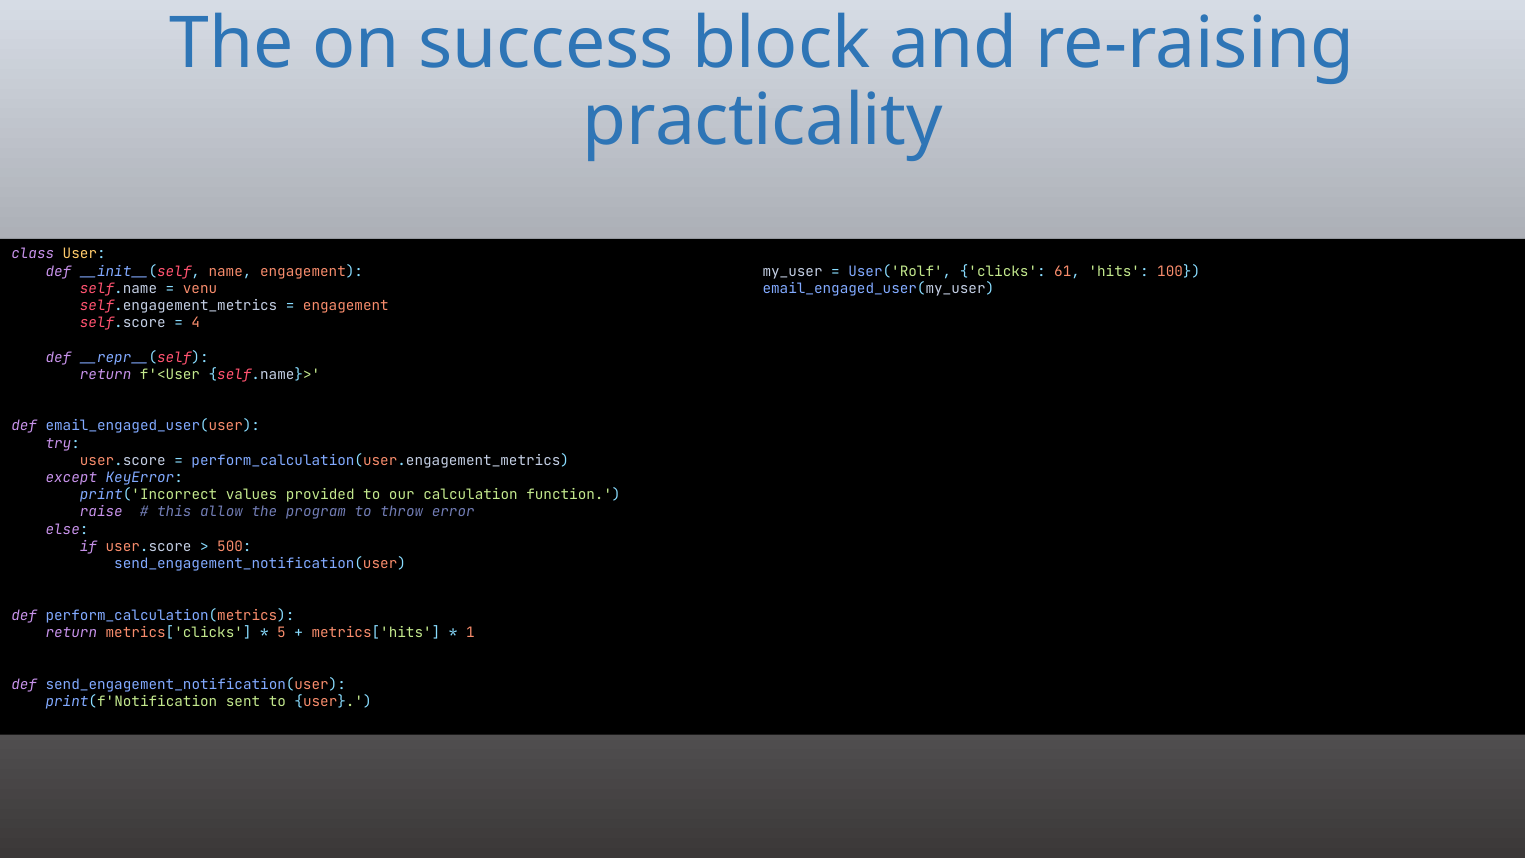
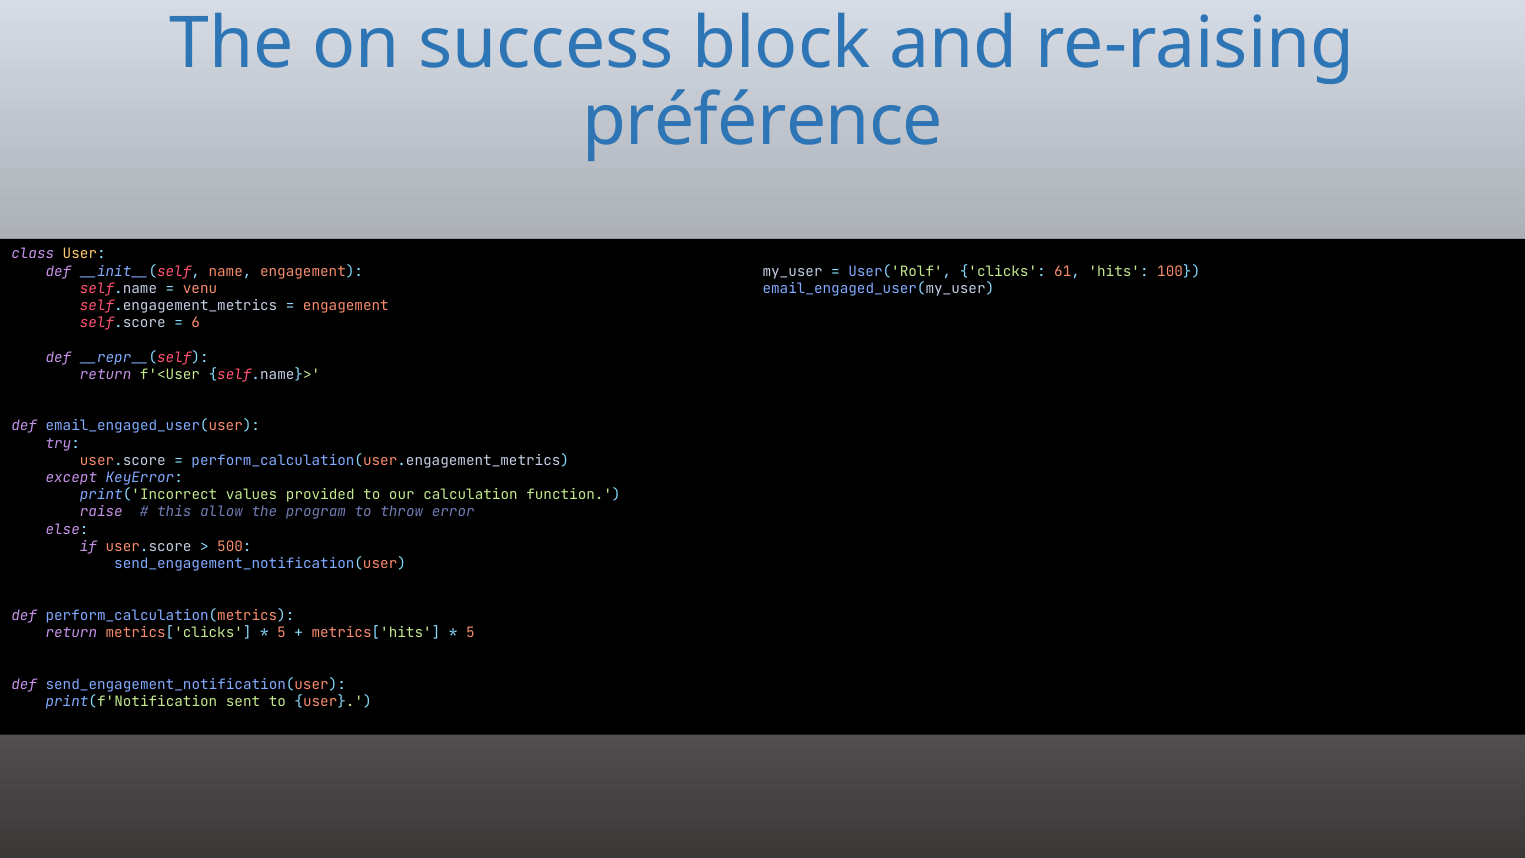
practicality: practicality -> préférence
4: 4 -> 6
1 at (470, 633): 1 -> 5
